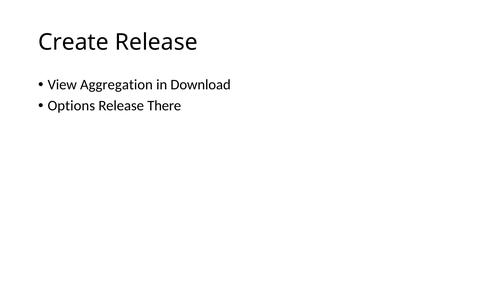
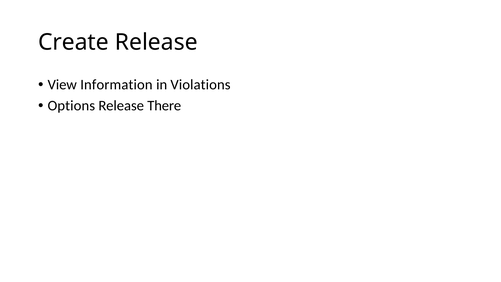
Aggregation: Aggregation -> Information
Download: Download -> Violations
